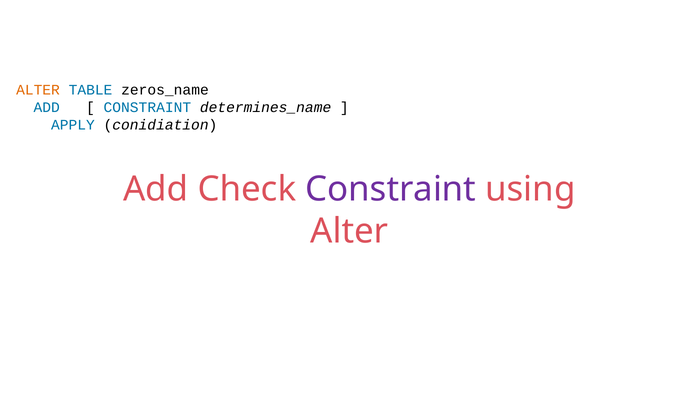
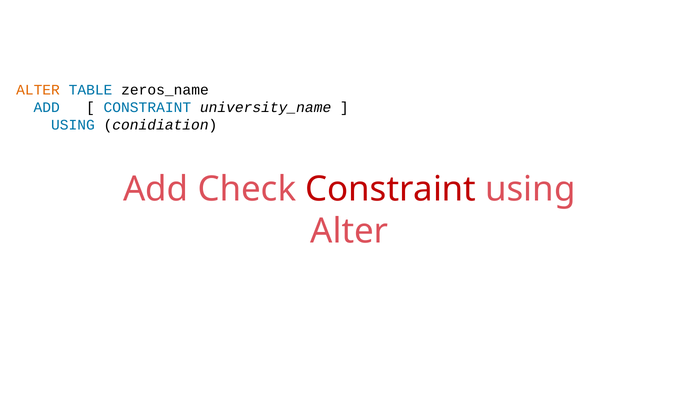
determines_name: determines_name -> university_name
APPLY at (73, 125): APPLY -> USING
Constraint at (391, 190) colour: purple -> red
